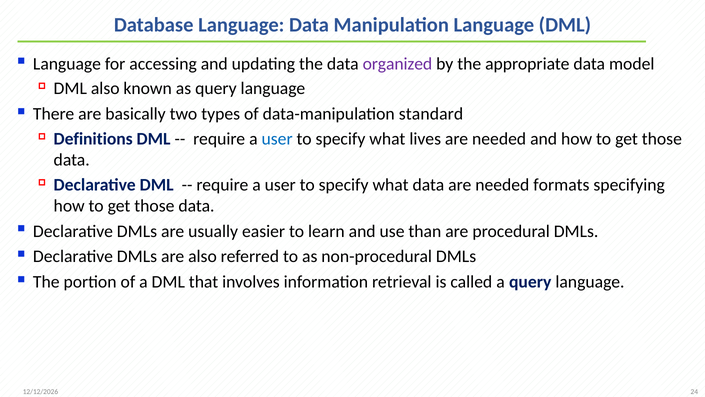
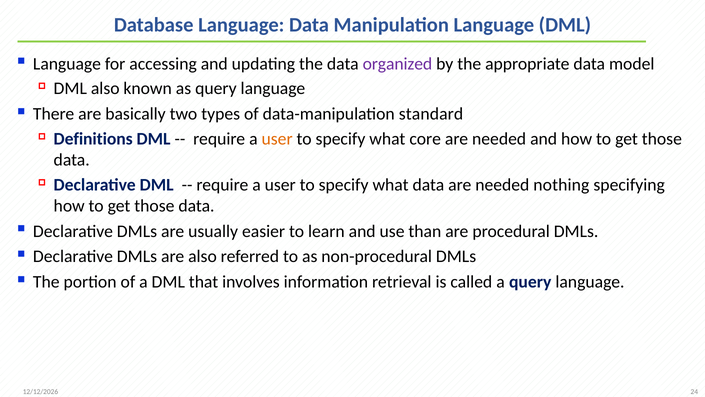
user at (277, 139) colour: blue -> orange
lives: lives -> core
formats: formats -> nothing
